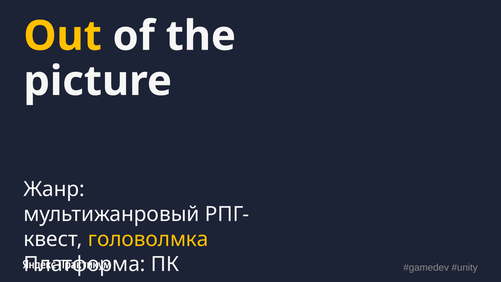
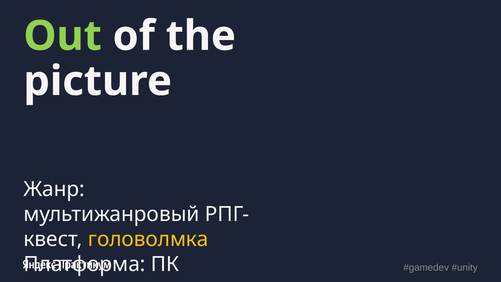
Out colour: yellow -> light green
